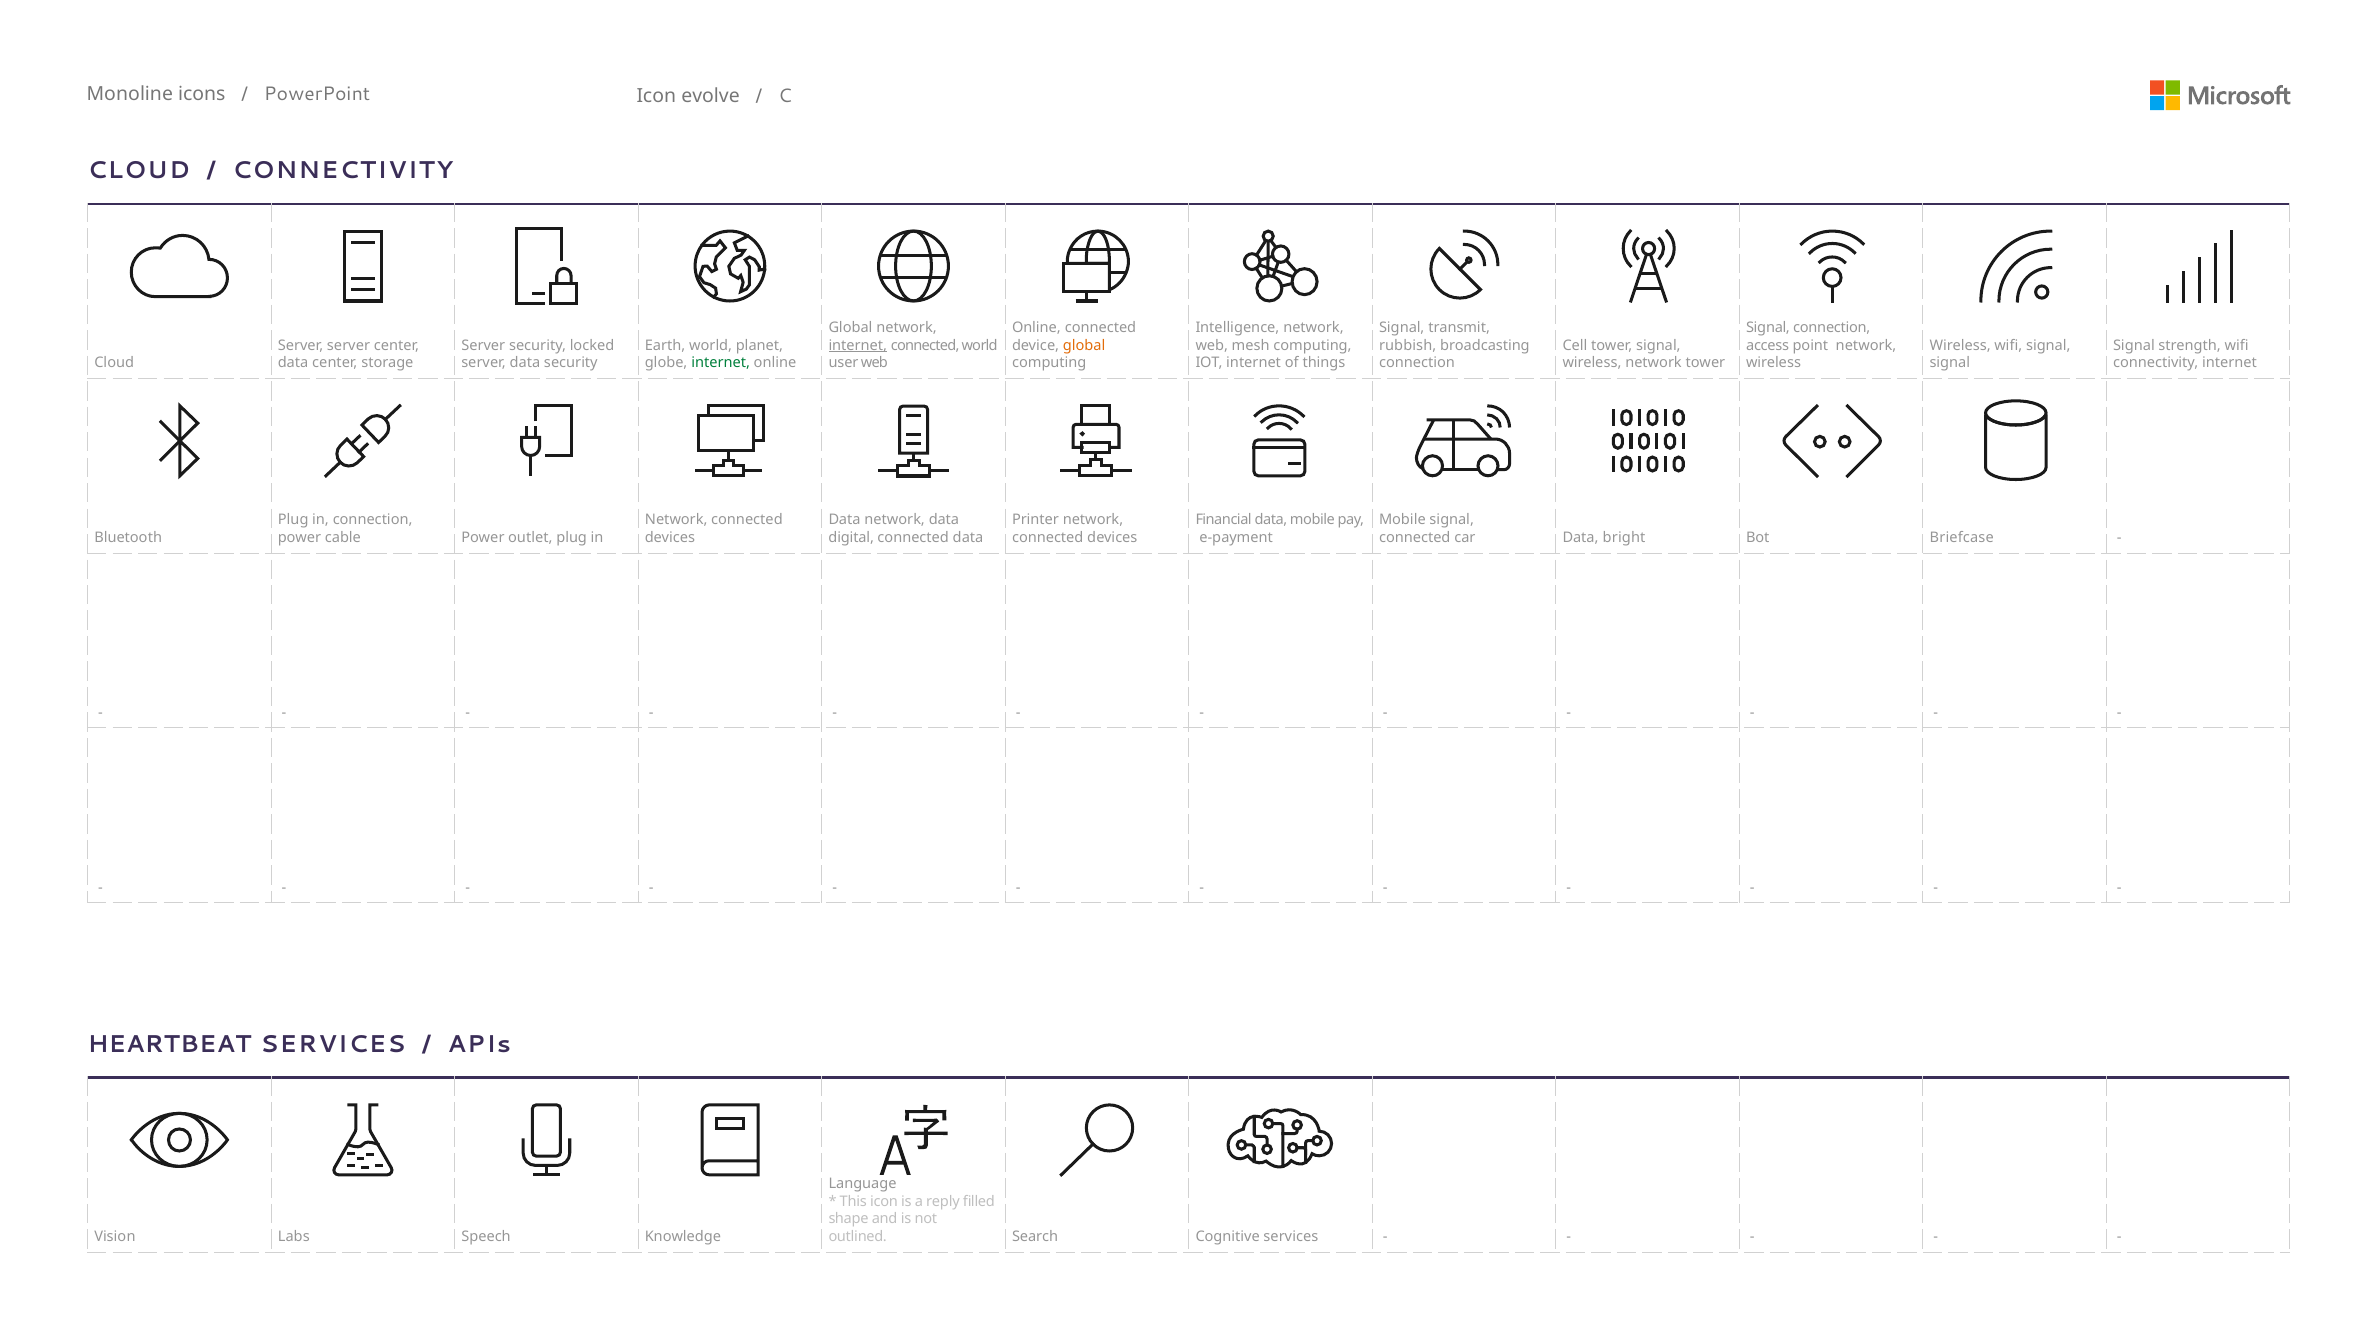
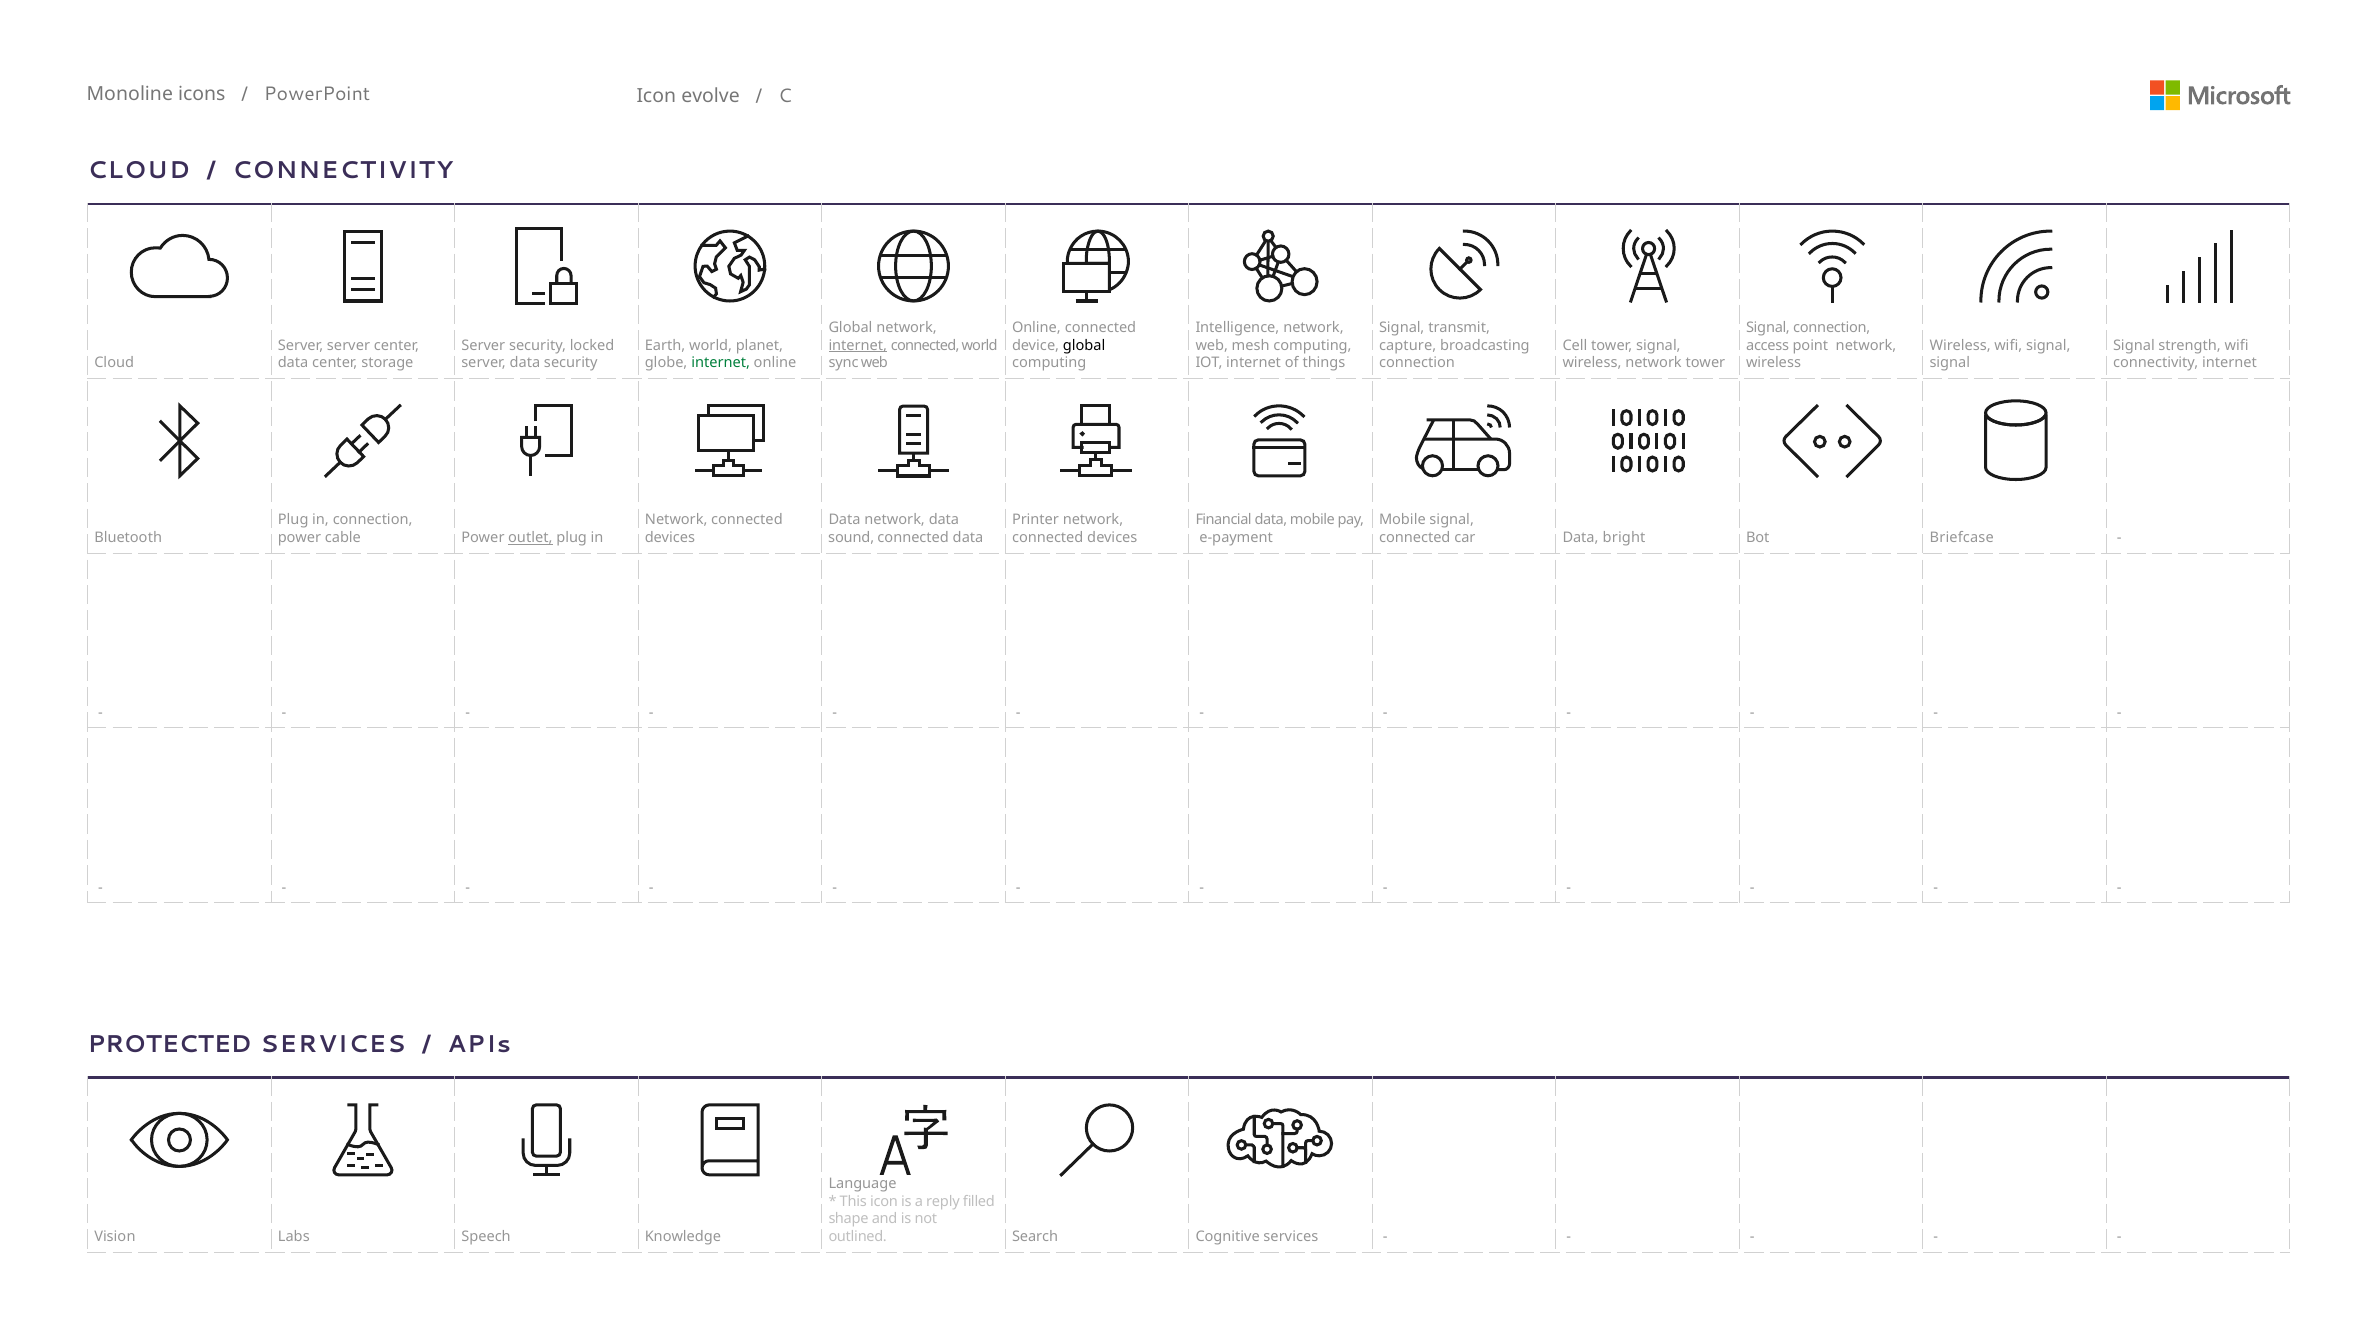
global at (1084, 345) colour: orange -> black
rubbish: rubbish -> capture
user: user -> sync
outlet underline: none -> present
digital: digital -> sound
HEARTBEAT: HEARTBEAT -> PROTECTED
